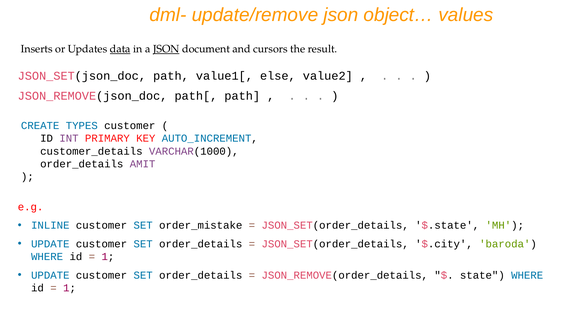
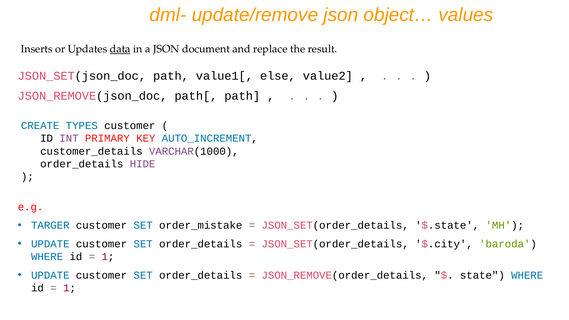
JSON at (166, 49) underline: present -> none
cursors: cursors -> replace
AMIT: AMIT -> HIDE
INLINE: INLINE -> TARGER
